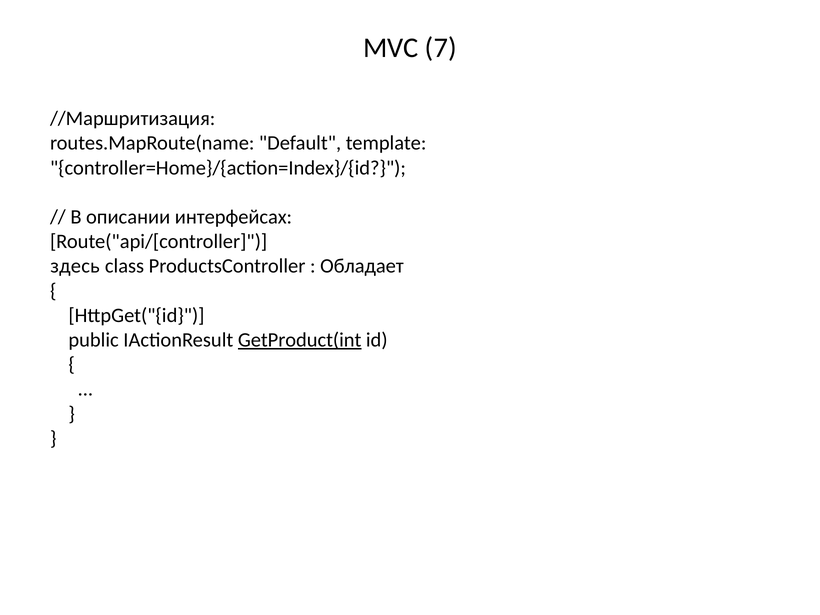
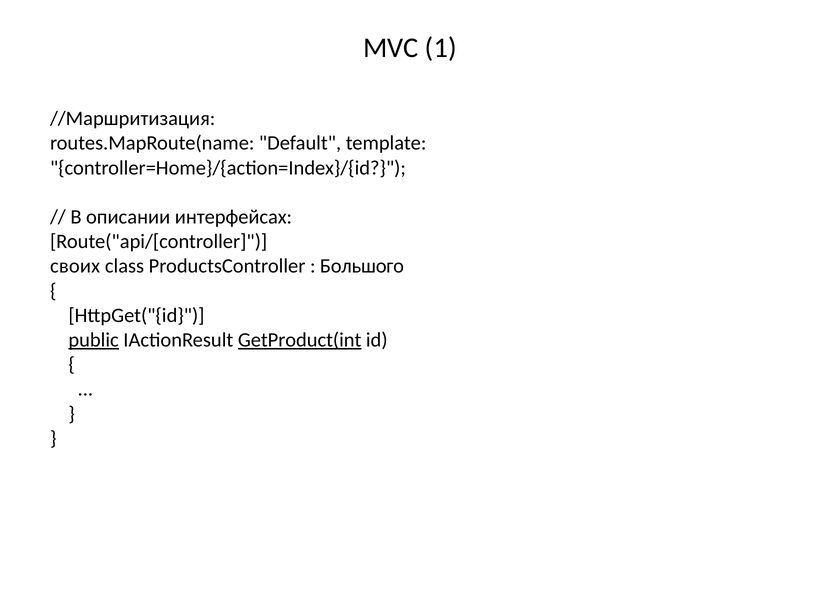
7: 7 -> 1
здесь: здесь -> своих
Обладает: Обладает -> Большого
public underline: none -> present
